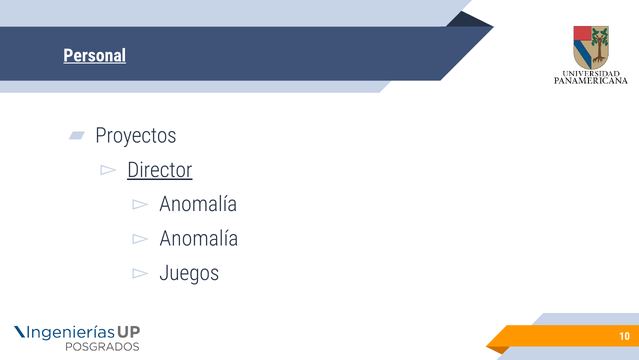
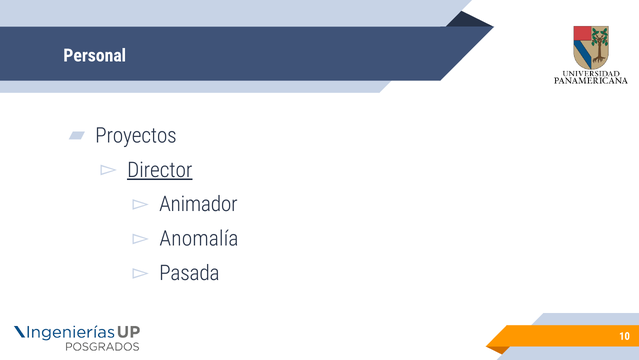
Personal underline: present -> none
Anomalía at (198, 204): Anomalía -> Animador
Juegos: Juegos -> Pasada
